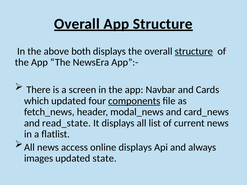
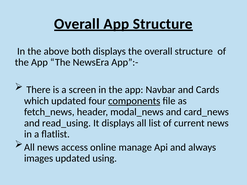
structure at (194, 51) underline: present -> none
read_state: read_state -> read_using
online displays: displays -> manage
state: state -> using
